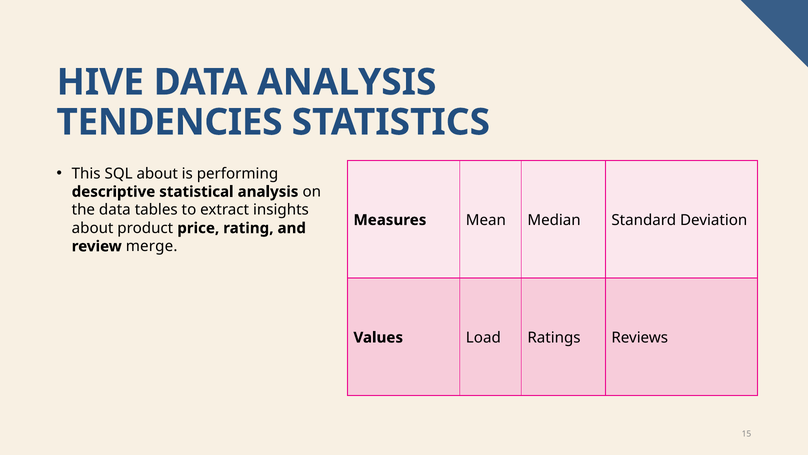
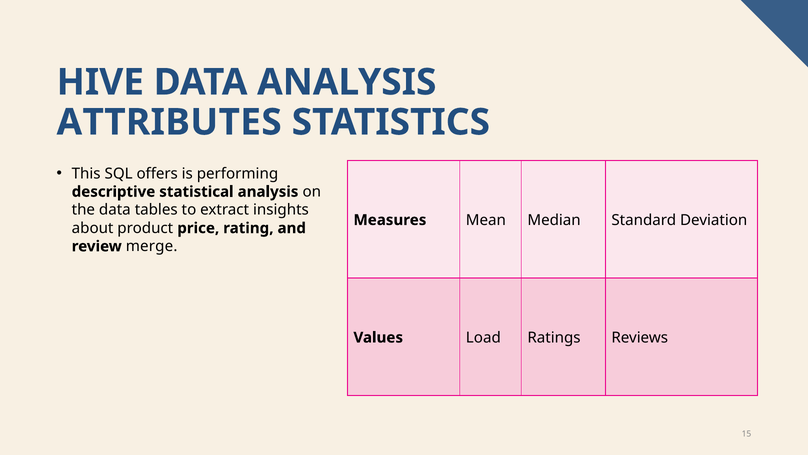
TENDENCIES: TENDENCIES -> ATTRIBUTES
SQL about: about -> offers
